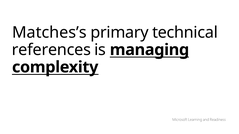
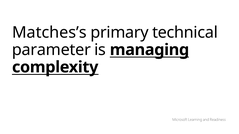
references: references -> parameter
